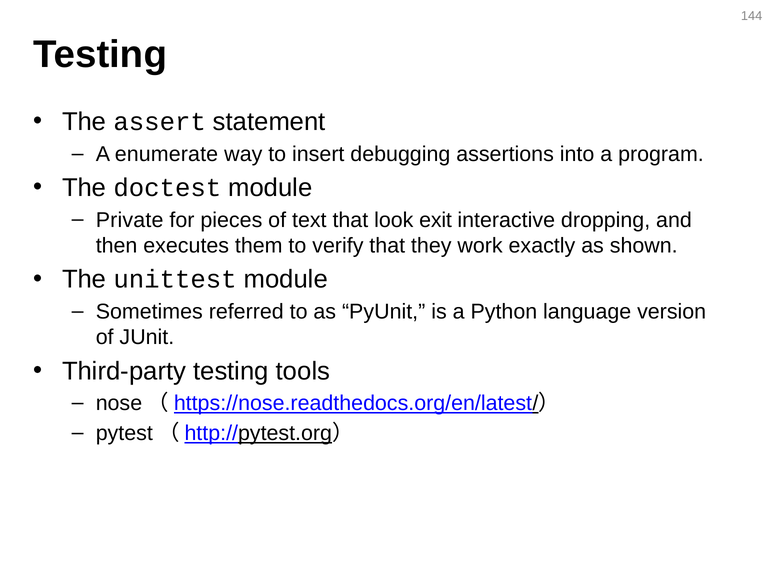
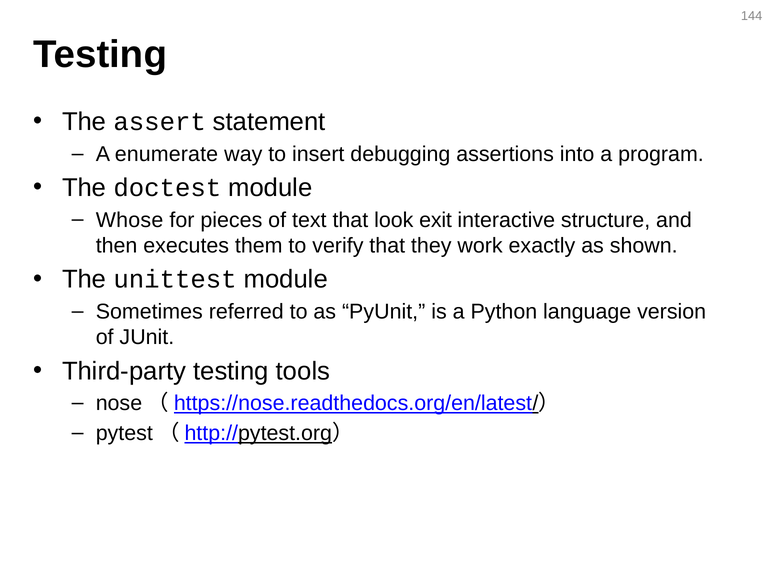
Private: Private -> Whose
dropping: dropping -> structure
